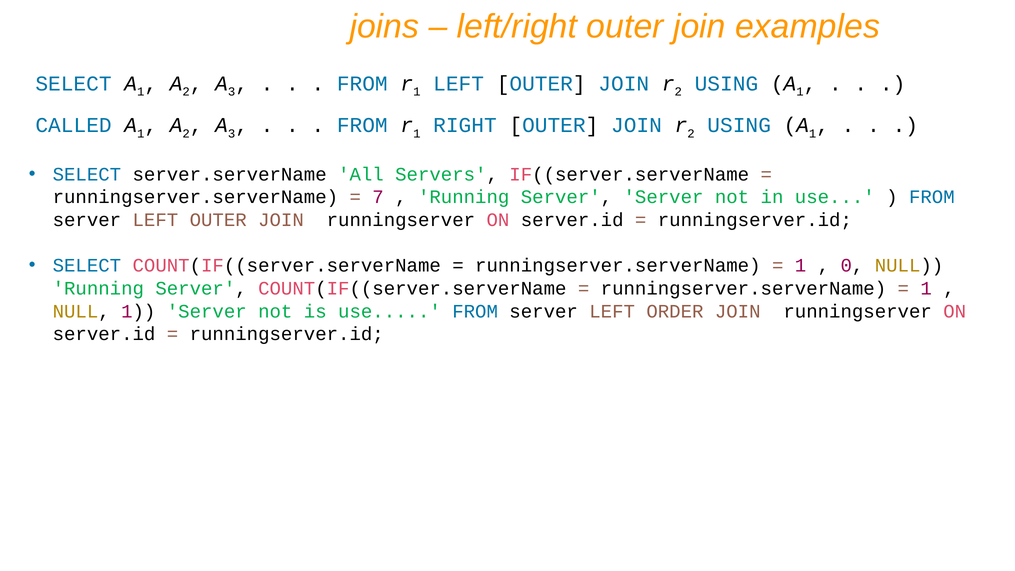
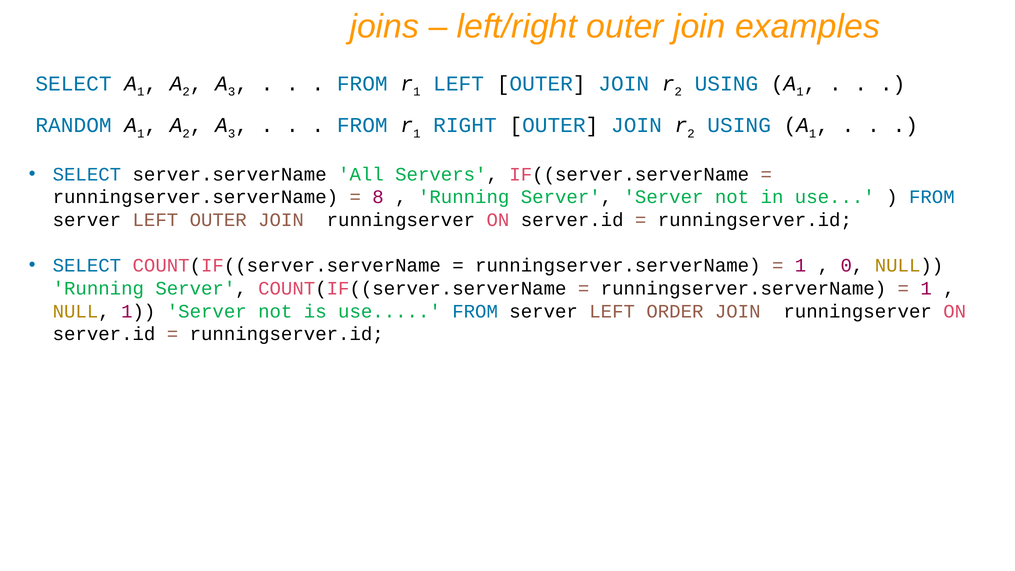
CALLED: CALLED -> RANDOM
7: 7 -> 8
